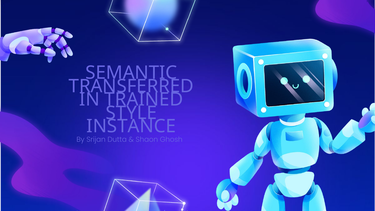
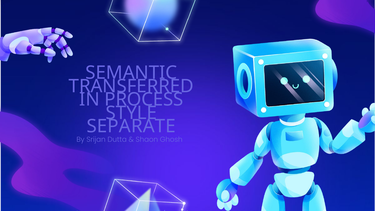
TRAINED: TRAINED -> PROCESS
INSTANCE: INSTANCE -> SEPARATE
